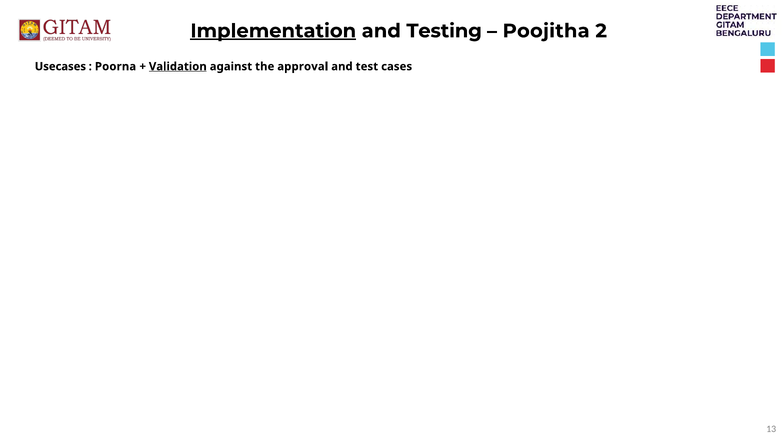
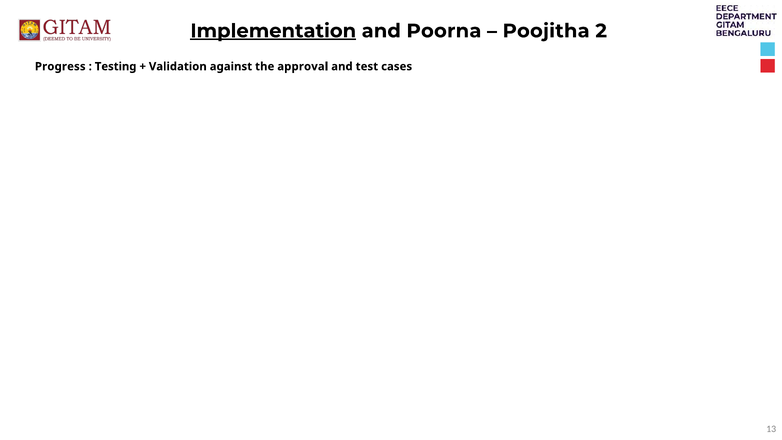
Testing: Testing -> Poorna
Usecases: Usecases -> Progress
Poorna: Poorna -> Testing
Validation underline: present -> none
